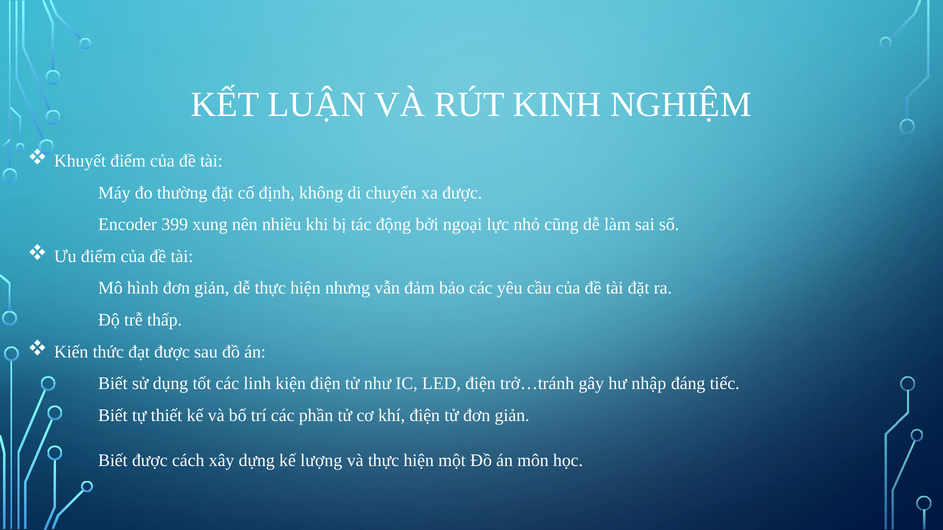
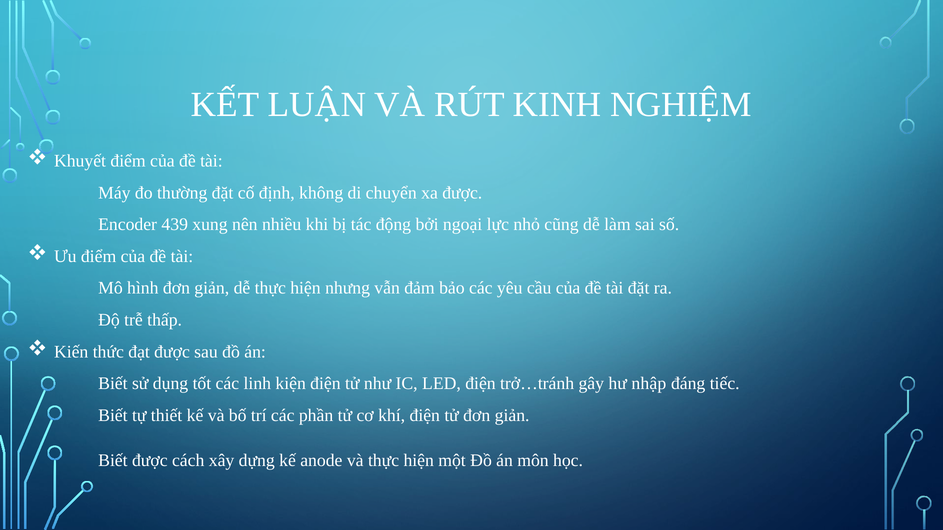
399: 399 -> 439
lượng: lượng -> anode
